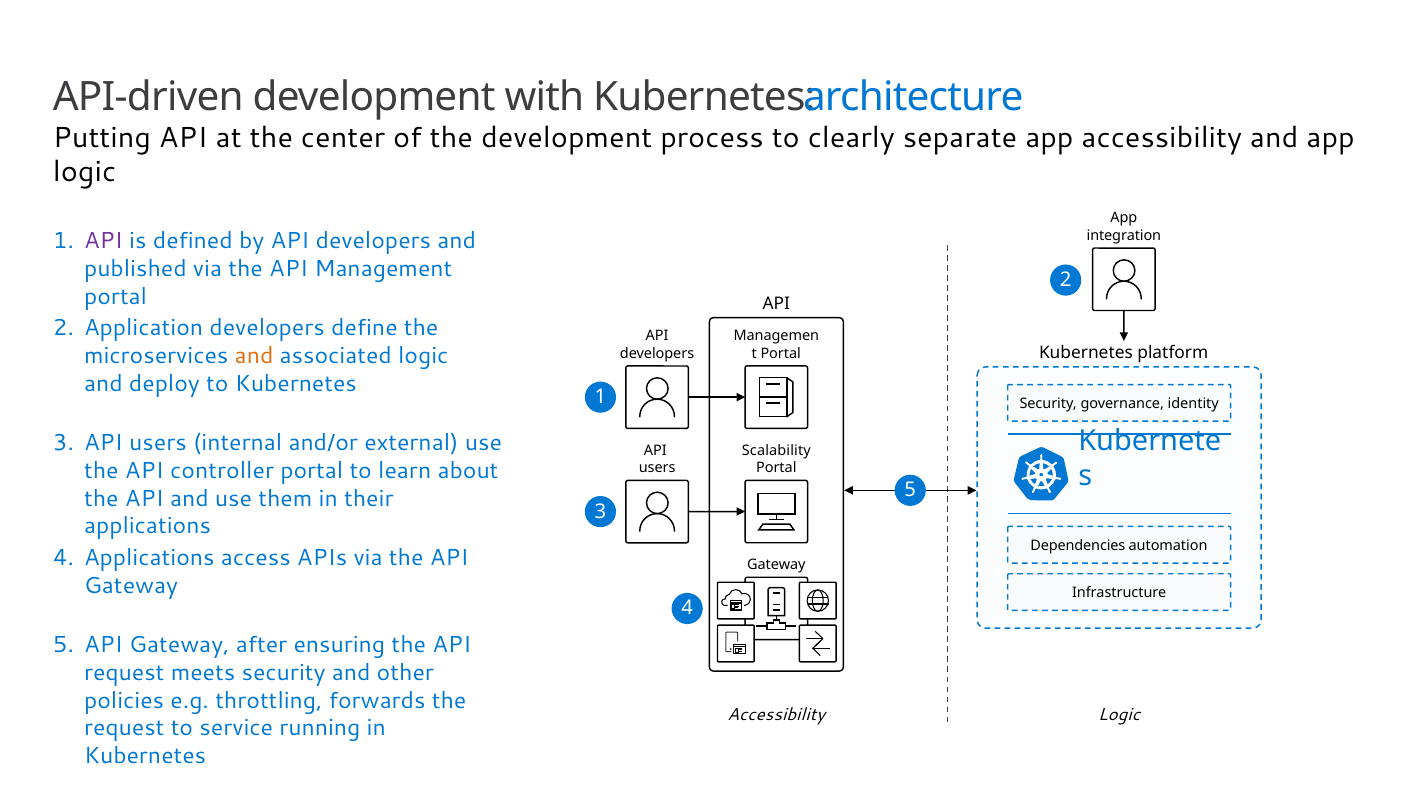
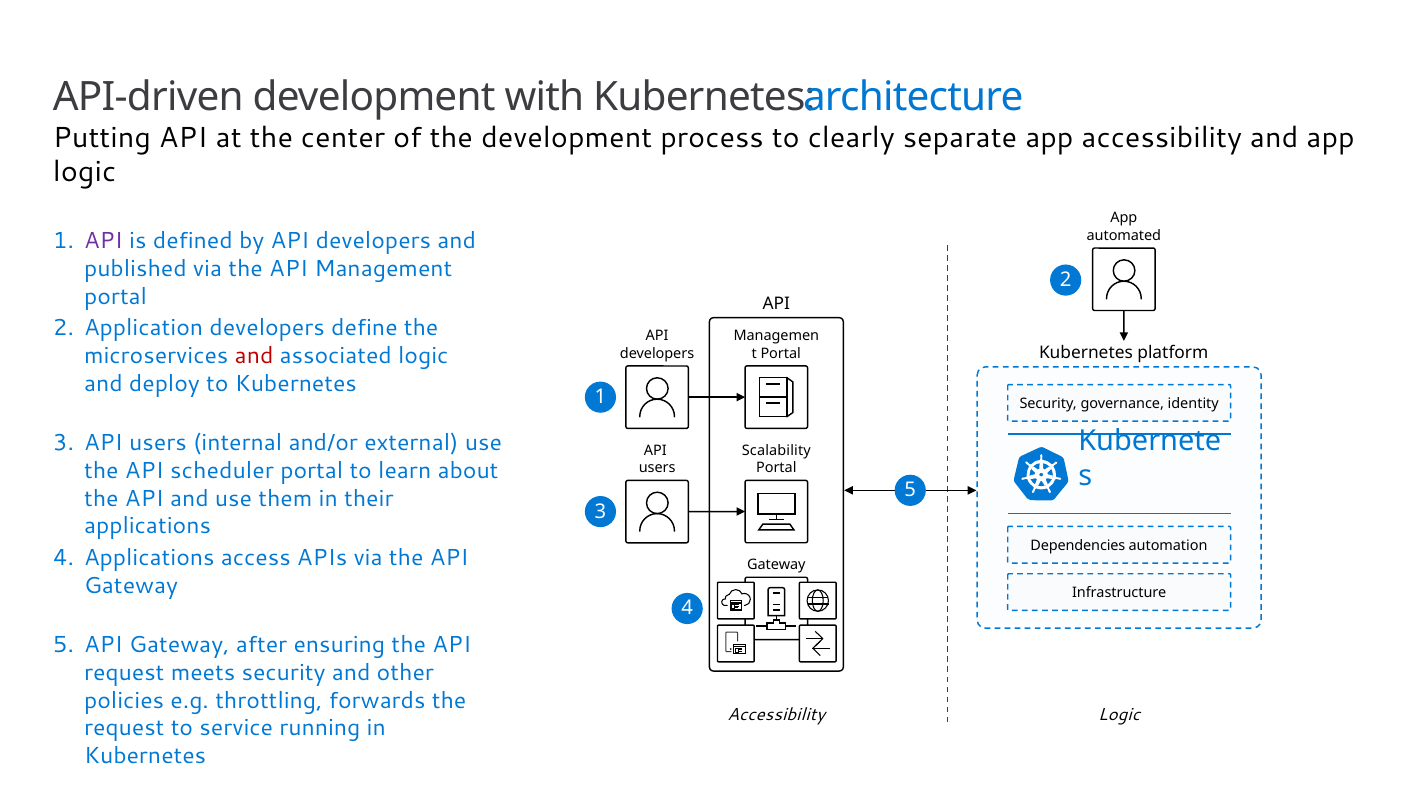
integration: integration -> automated
and at (254, 356) colour: orange -> red
controller: controller -> scheduler
